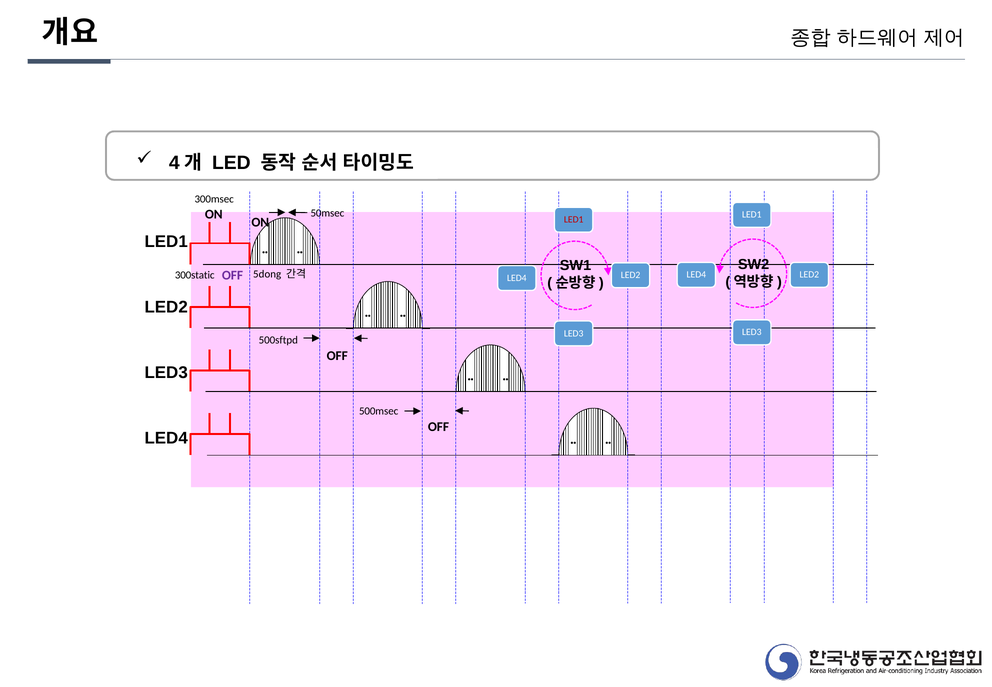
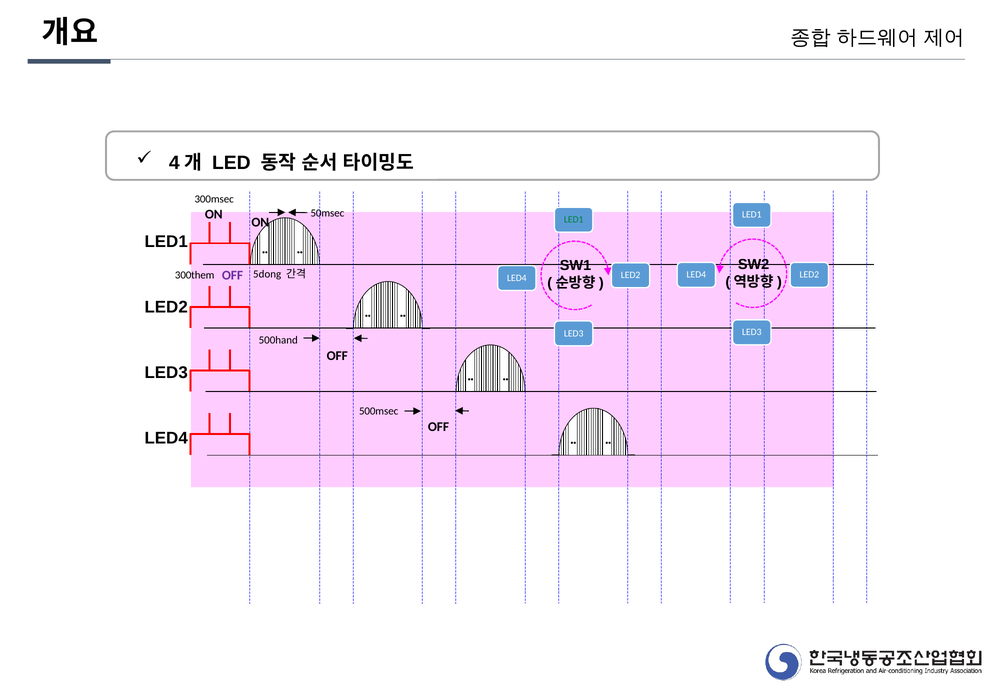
LED1 at (574, 220) colour: red -> green
300static: 300static -> 300them
500sftpd: 500sftpd -> 500hand
